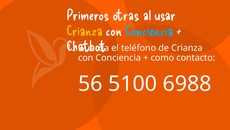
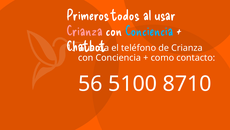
otras: otras -> todos
Crianza at (85, 31) colour: yellow -> pink
6988: 6988 -> 8710
